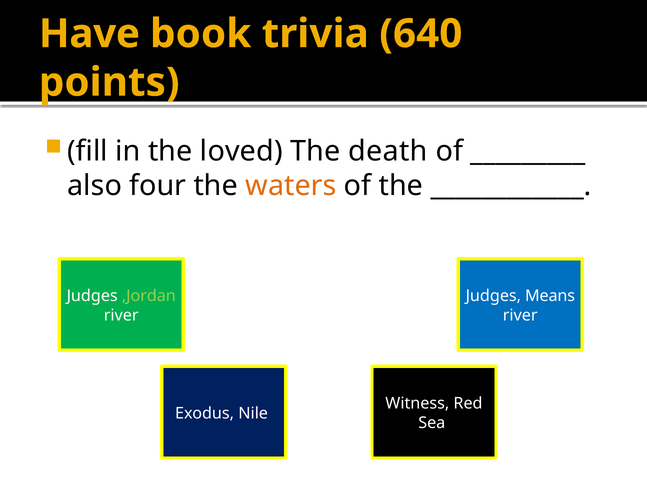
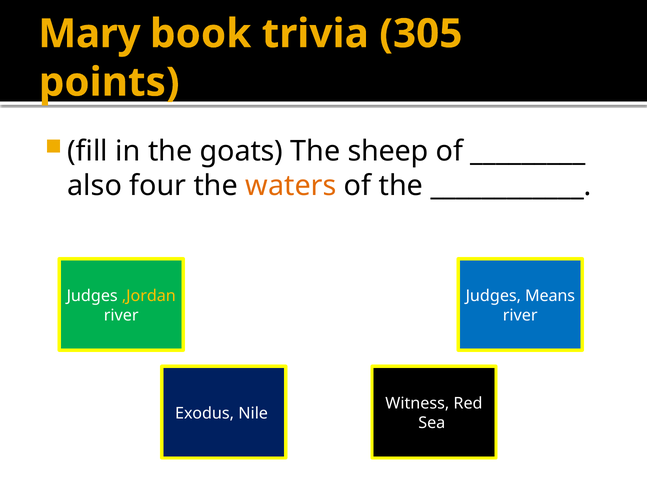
Have: Have -> Mary
640: 640 -> 305
loved: loved -> goats
death: death -> sheep
,Jordan colour: light green -> yellow
